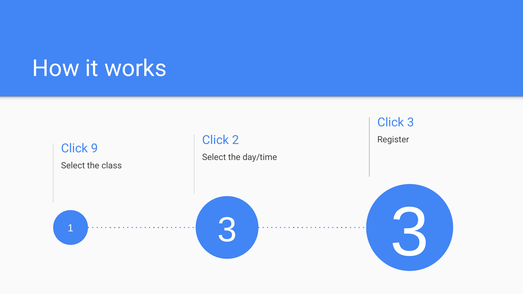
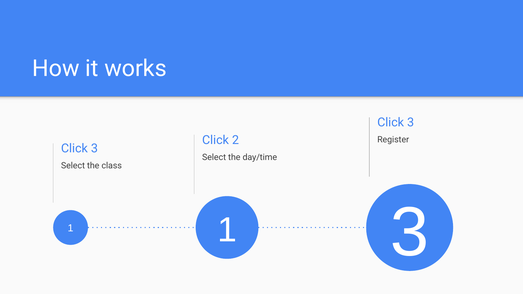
9 at (94, 148): 9 -> 3
1 3: 3 -> 1
